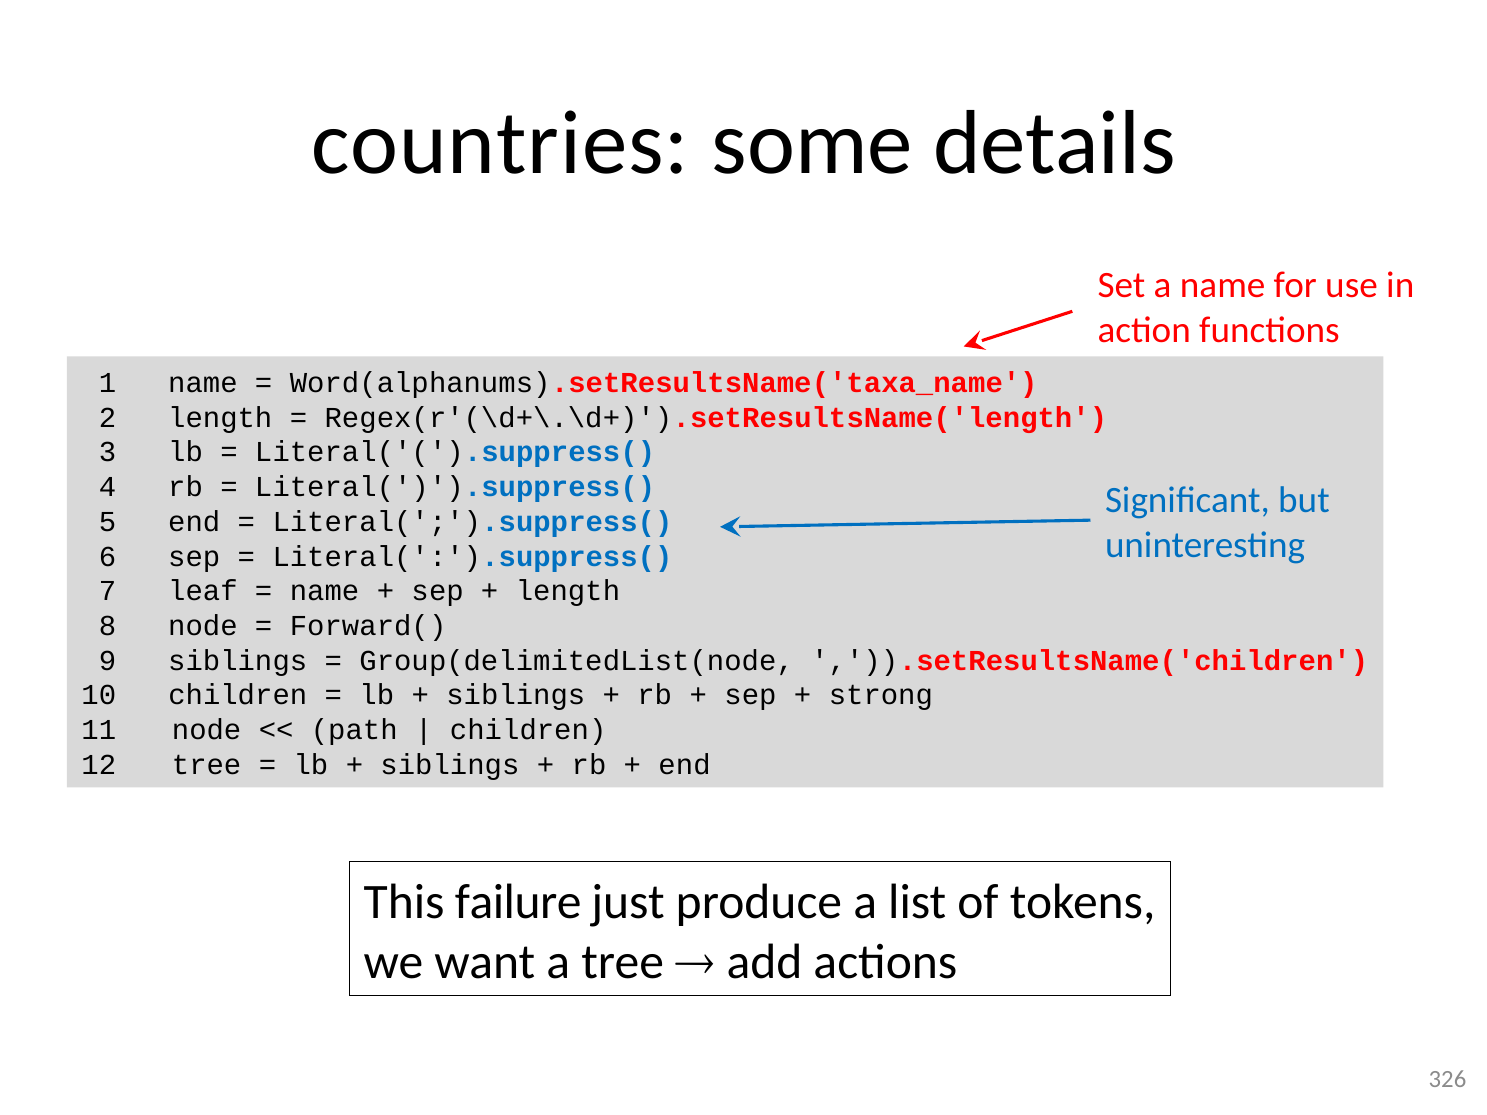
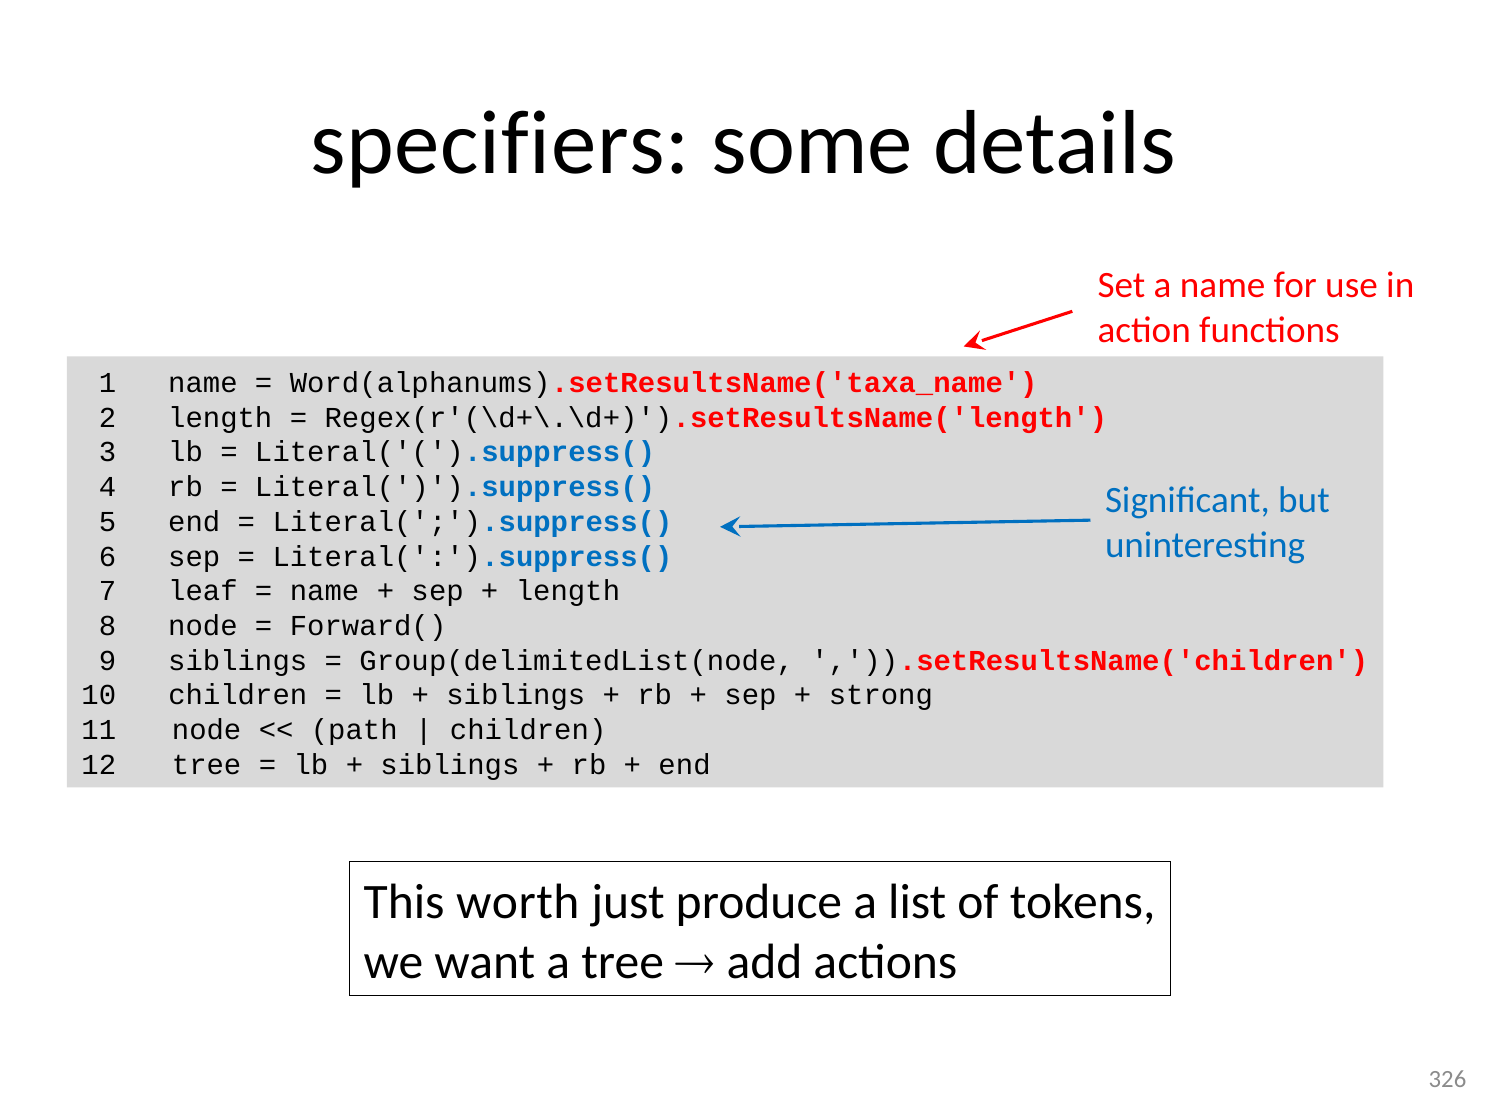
countries: countries -> specifiers
failure: failure -> worth
